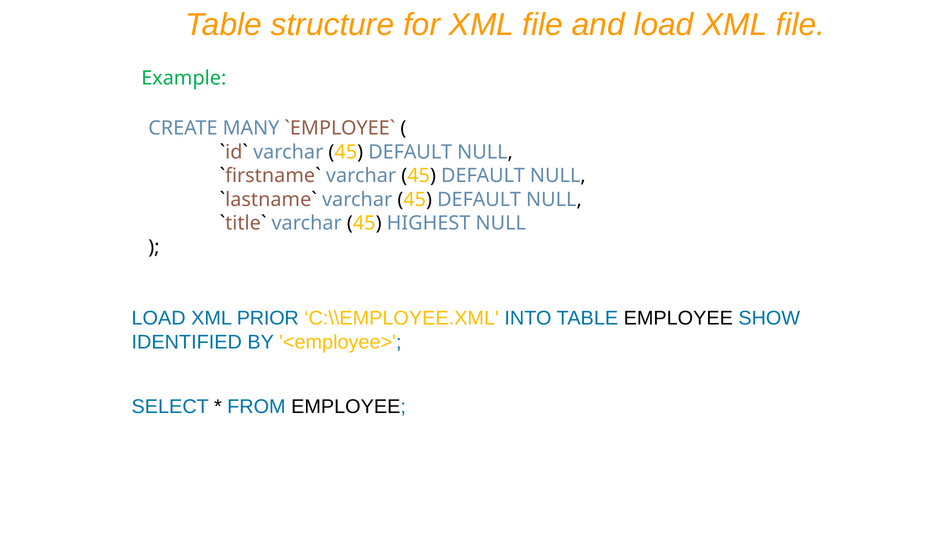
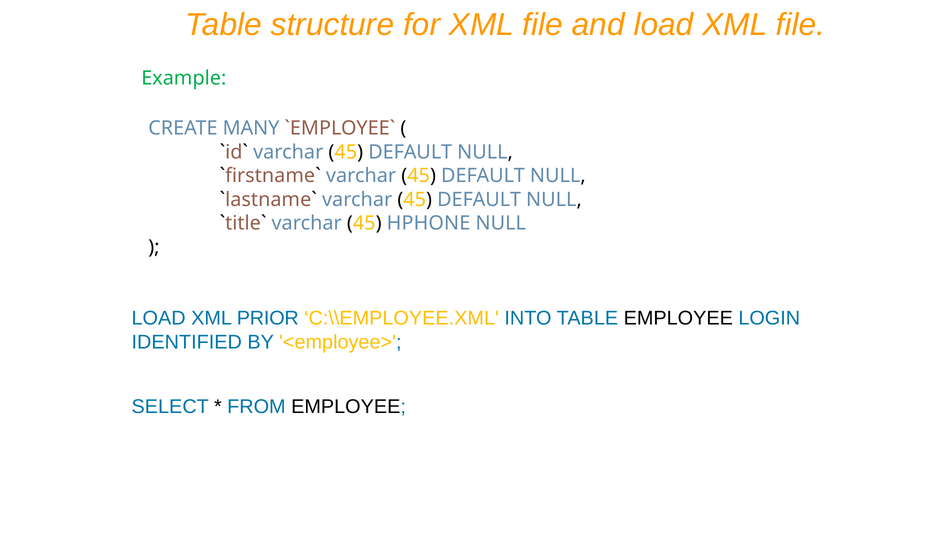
HIGHEST: HIGHEST -> HPHONE
SHOW: SHOW -> LOGIN
